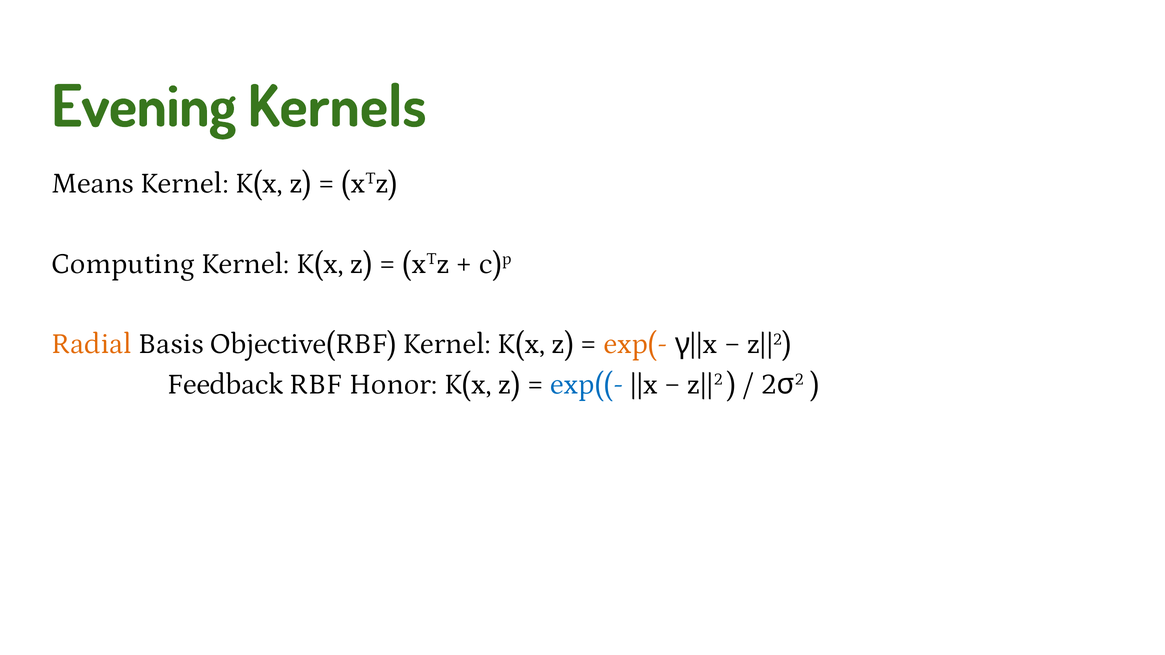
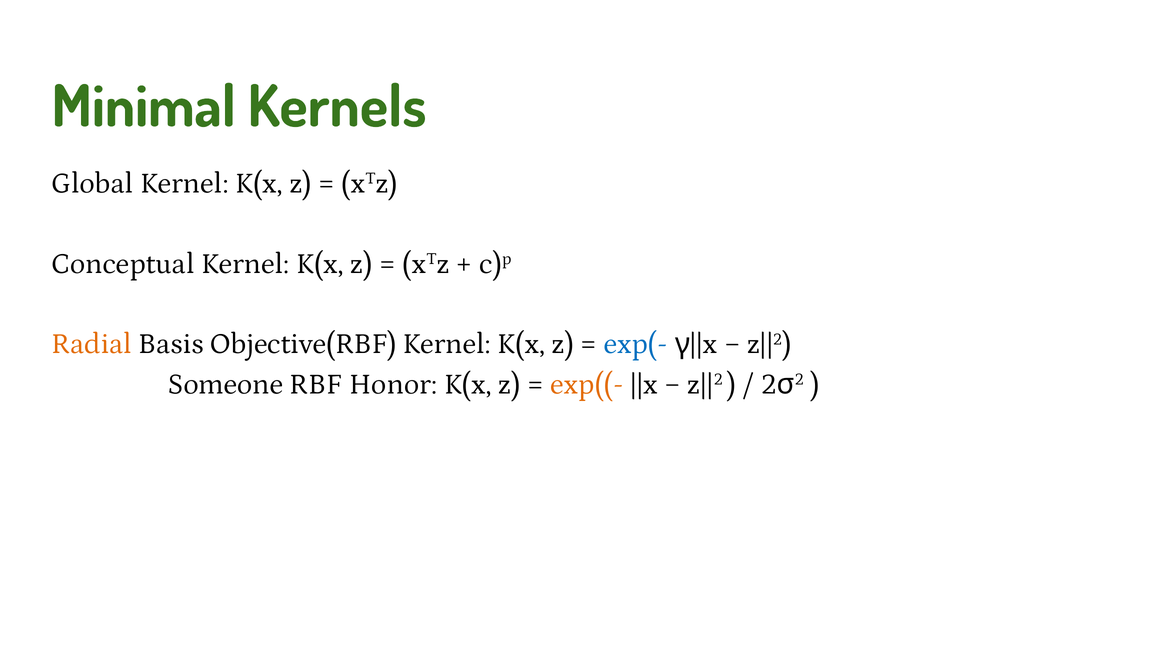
Evening: Evening -> Minimal
Means: Means -> Global
Computing: Computing -> Conceptual
exp(- colour: orange -> blue
Feedback: Feedback -> Someone
exp((- colour: blue -> orange
